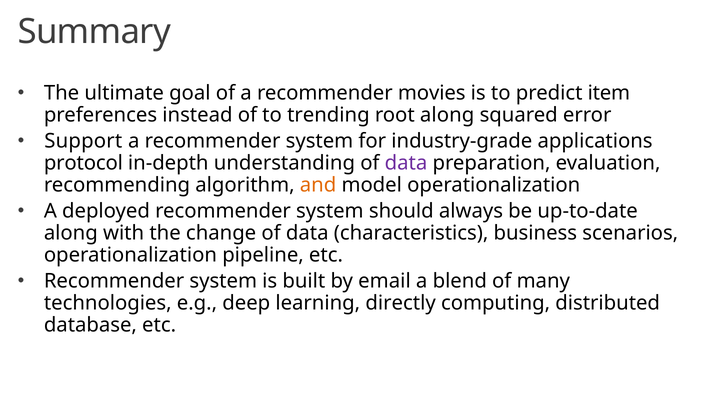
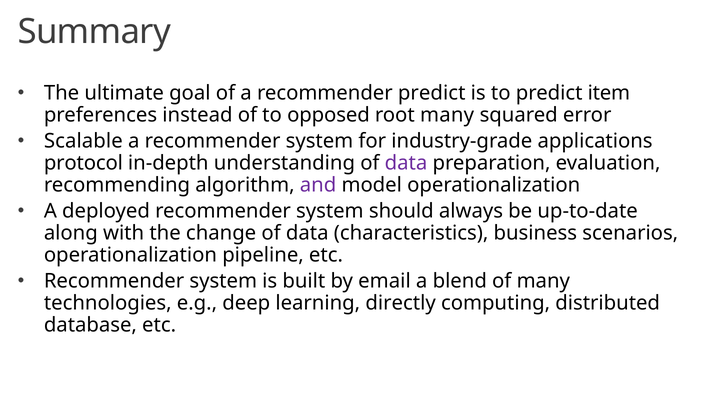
recommender movies: movies -> predict
trending: trending -> opposed
root along: along -> many
Support: Support -> Scalable
and colour: orange -> purple
